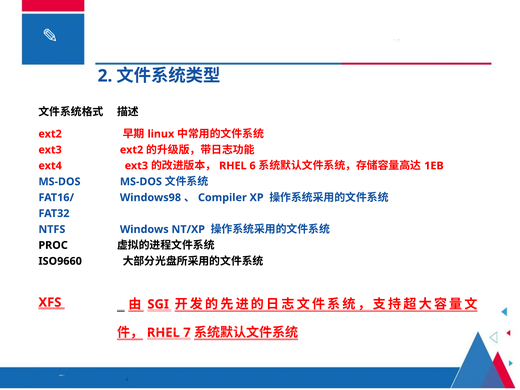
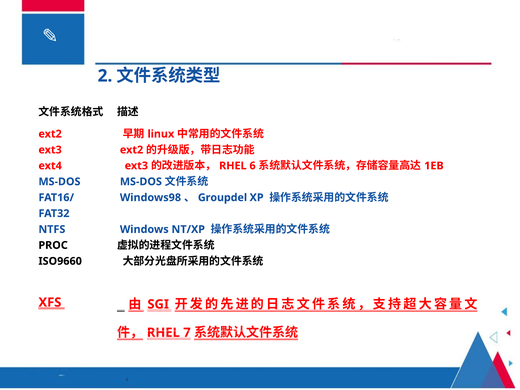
Compiler: Compiler -> Groupdel
